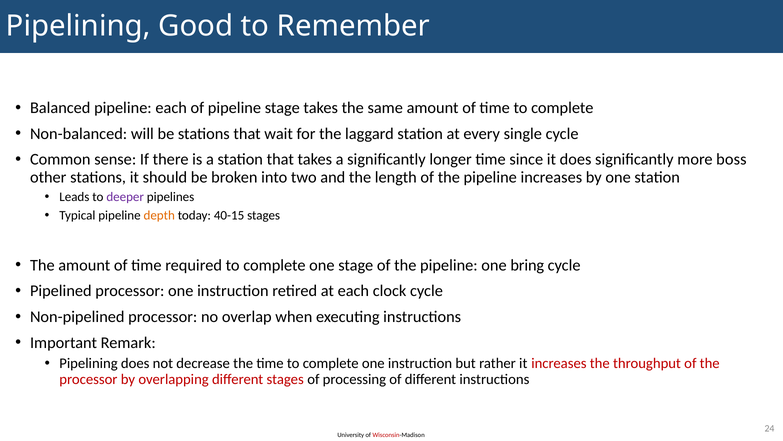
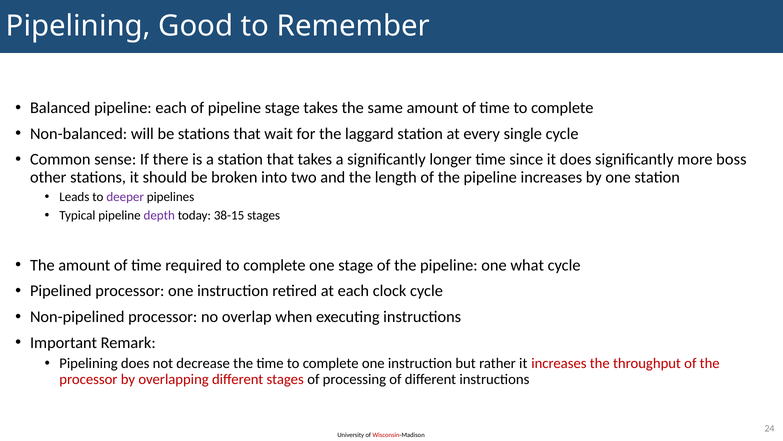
depth colour: orange -> purple
40-15: 40-15 -> 38-15
bring: bring -> what
